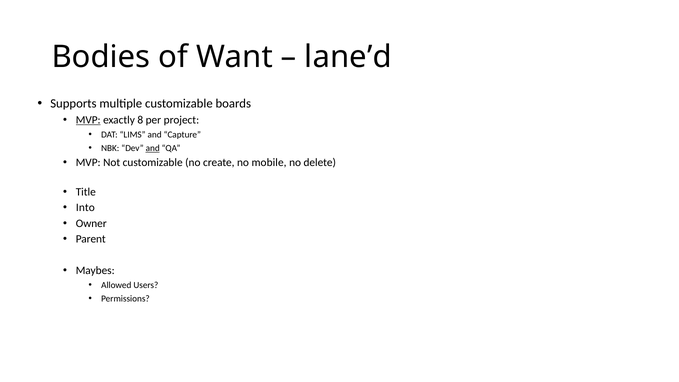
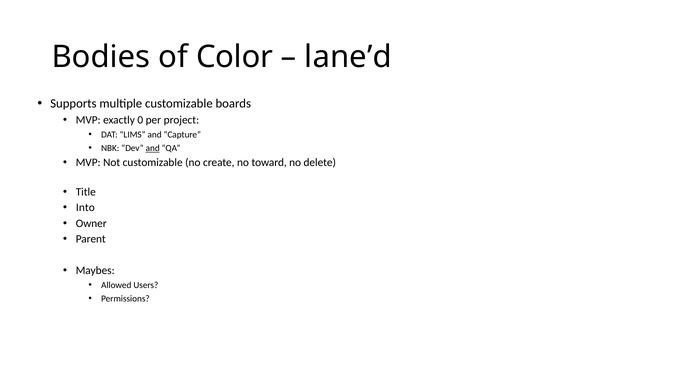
Want: Want -> Color
MVP at (88, 120) underline: present -> none
8: 8 -> 0
mobile: mobile -> toward
